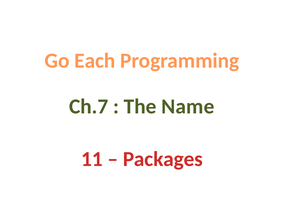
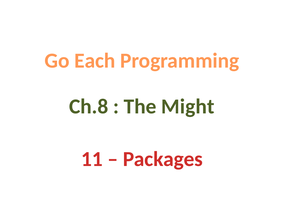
Ch.7: Ch.7 -> Ch.8
Name: Name -> Might
